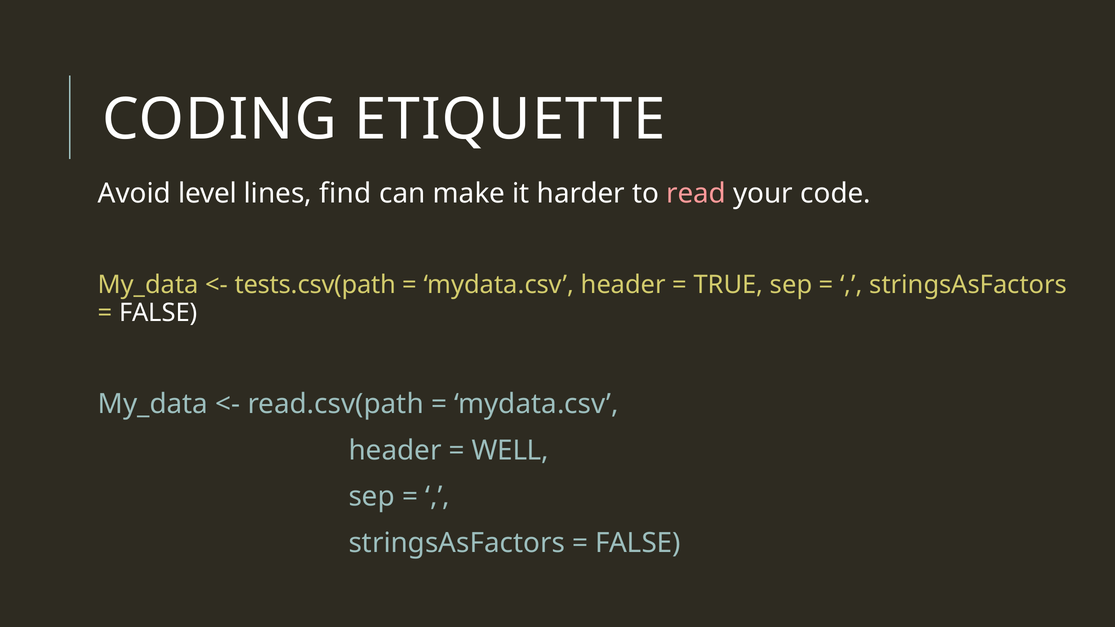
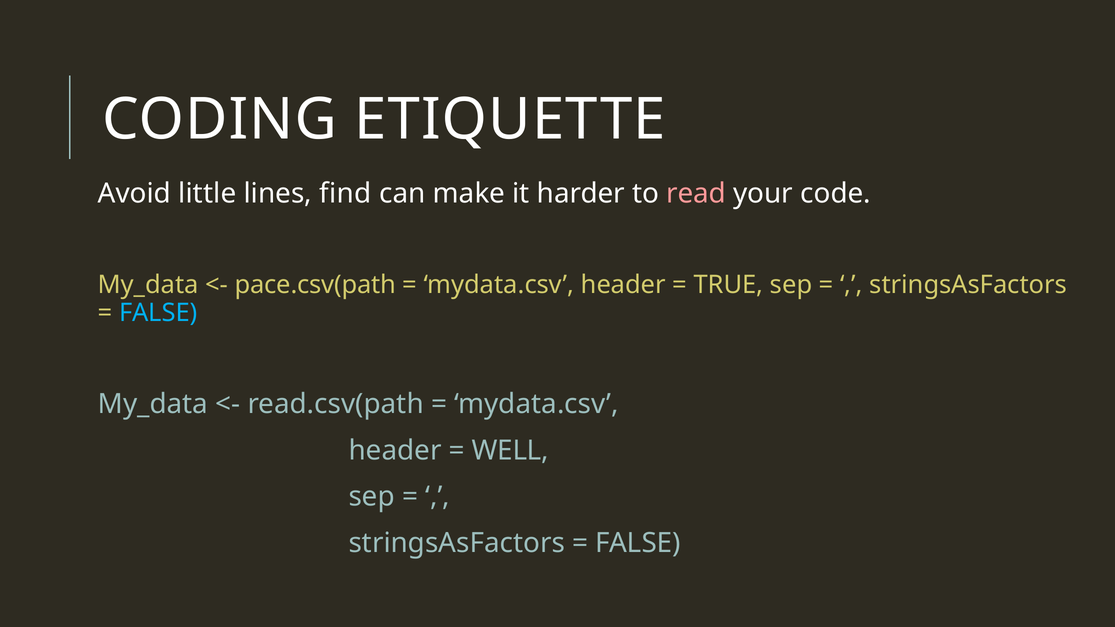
level: level -> little
tests.csv(path: tests.csv(path -> pace.csv(path
FALSE at (158, 313) colour: white -> light blue
